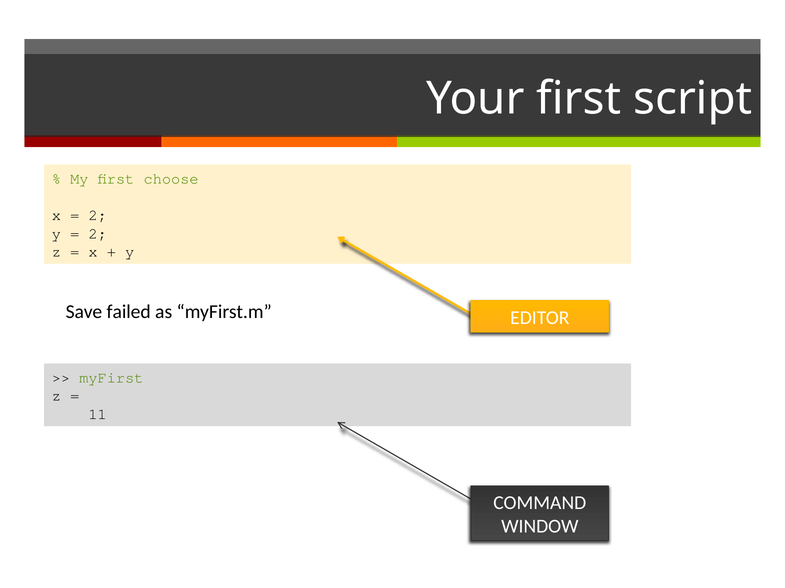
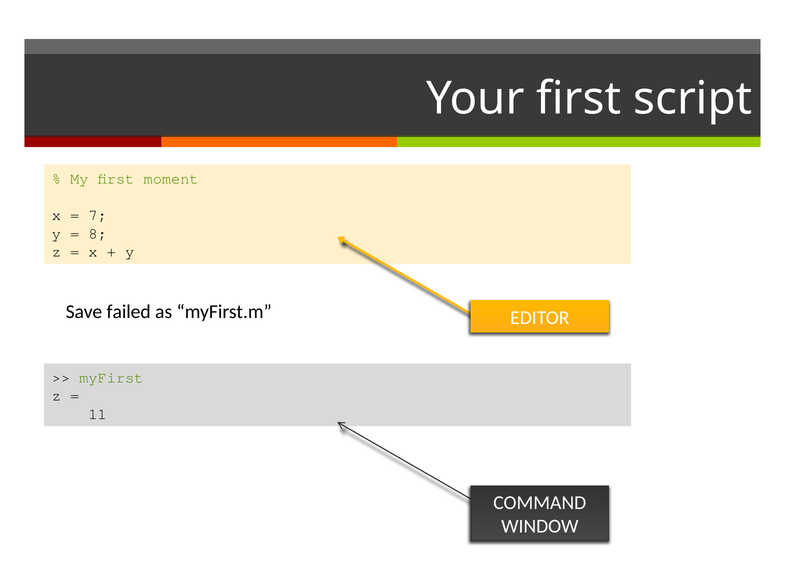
choose: choose -> moment
2 at (98, 216): 2 -> 7
2 at (98, 234): 2 -> 8
